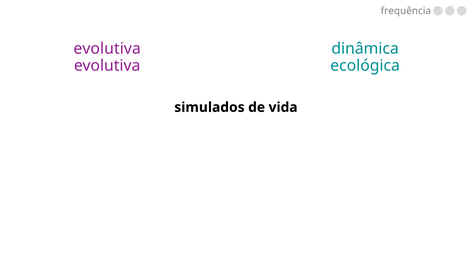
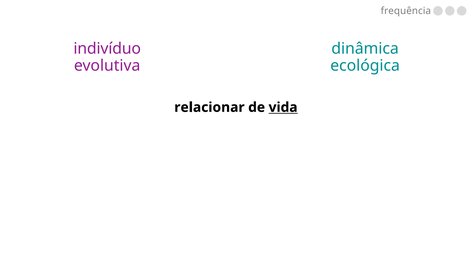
evolutiva at (107, 49): evolutiva -> indivíduo
simulados: simulados -> relacionar
vida underline: none -> present
